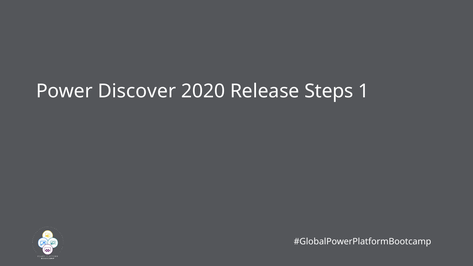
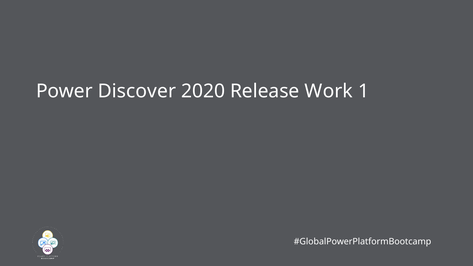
Steps: Steps -> Work
